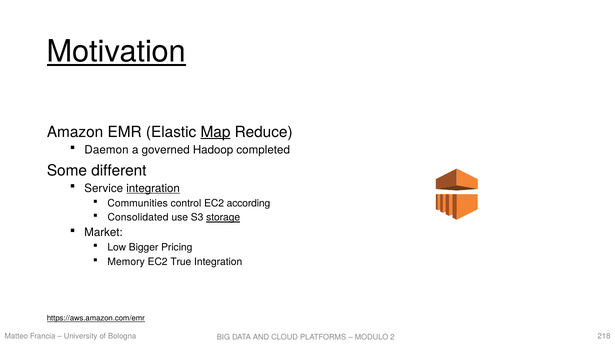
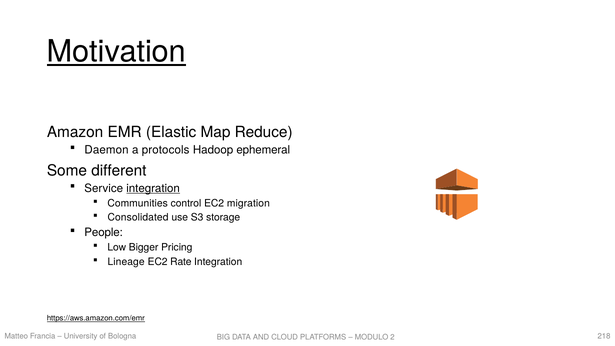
Map underline: present -> none
governed: governed -> protocols
completed: completed -> ephemeral
according: according -> migration
storage underline: present -> none
Market: Market -> People
Memory: Memory -> Lineage
True: True -> Rate
